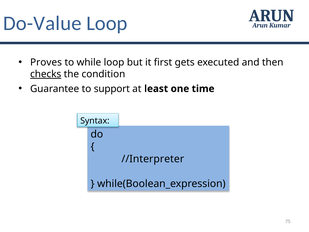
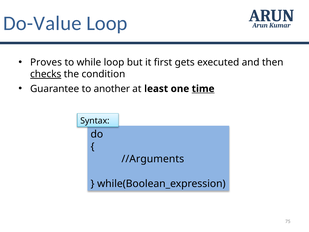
support: support -> another
time underline: none -> present
//Interpreter: //Interpreter -> //Arguments
